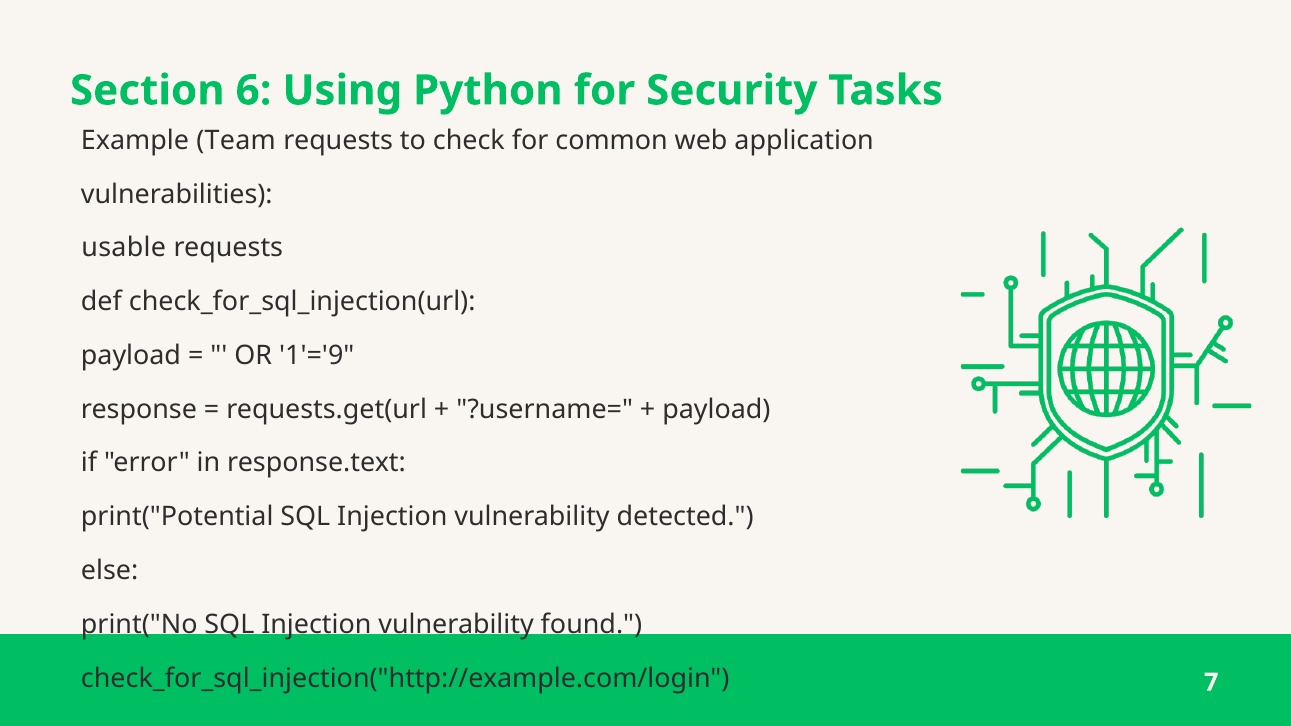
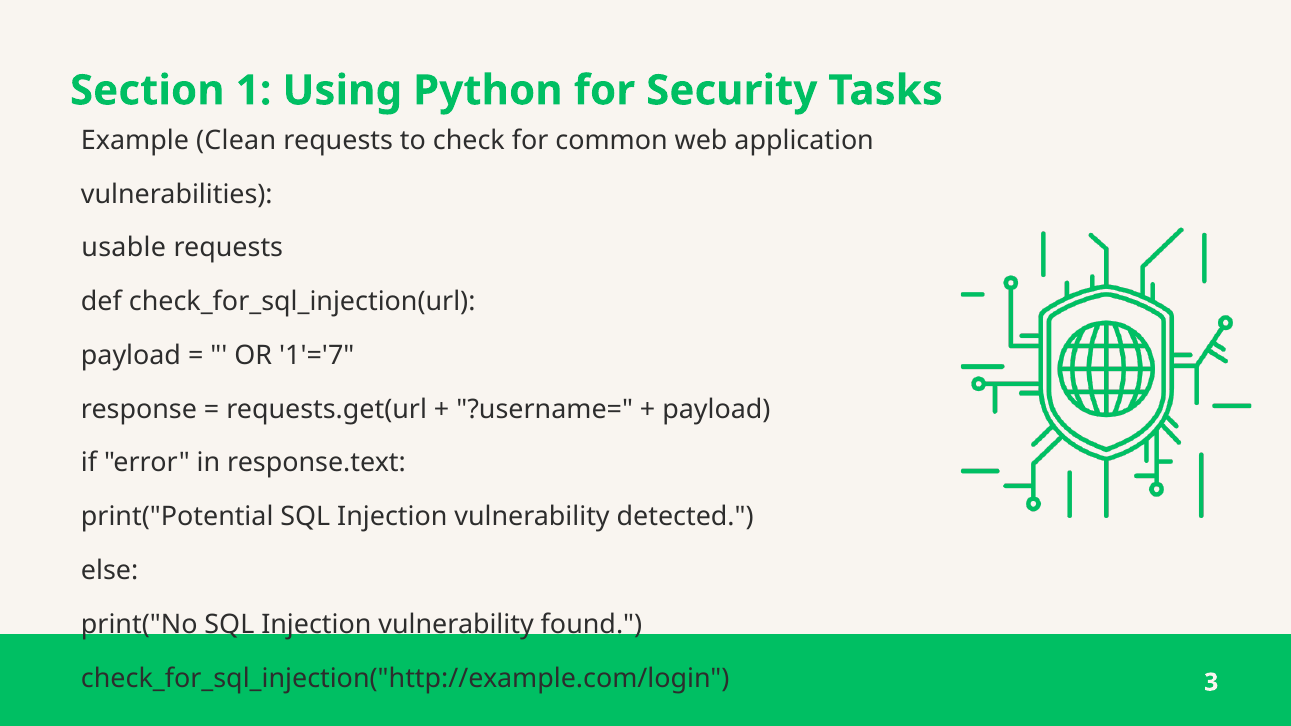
6: 6 -> 1
Team: Team -> Clean
1'='9: 1'='9 -> 1'='7
7: 7 -> 3
